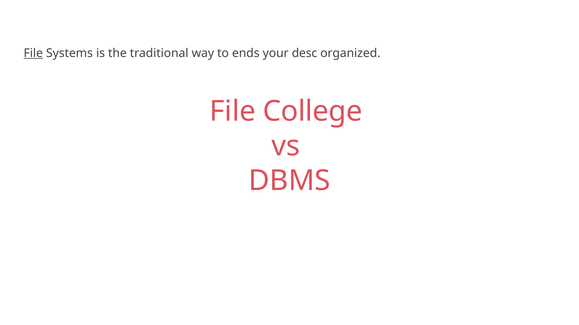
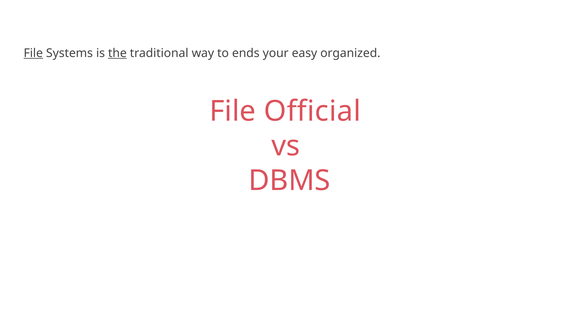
the underline: none -> present
desc: desc -> easy
College: College -> Official
